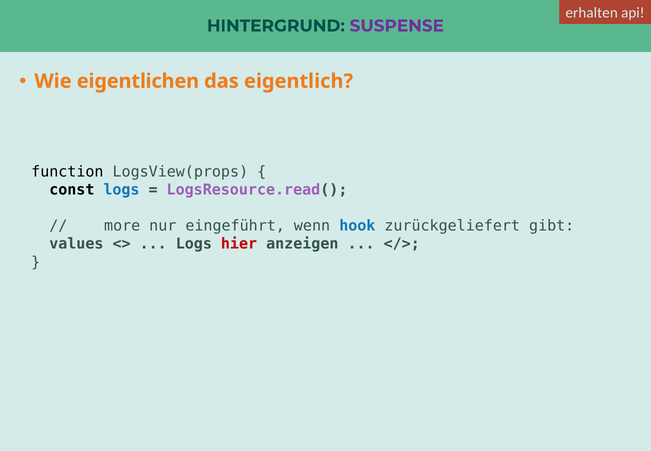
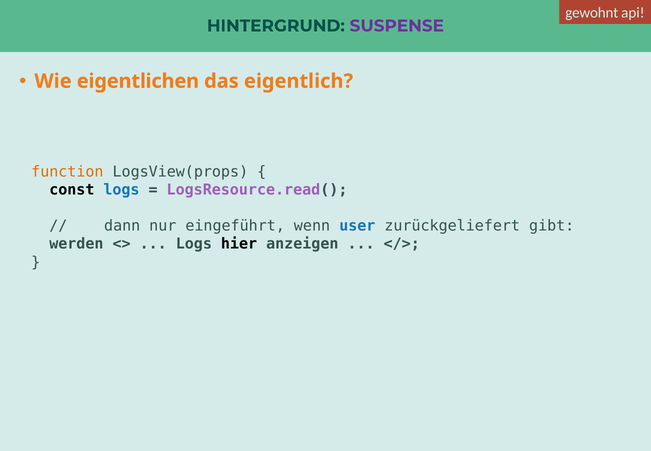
erhalten: erhalten -> gewohnt
function colour: black -> orange
more: more -> dann
hook: hook -> user
values: values -> werden
hier colour: red -> black
